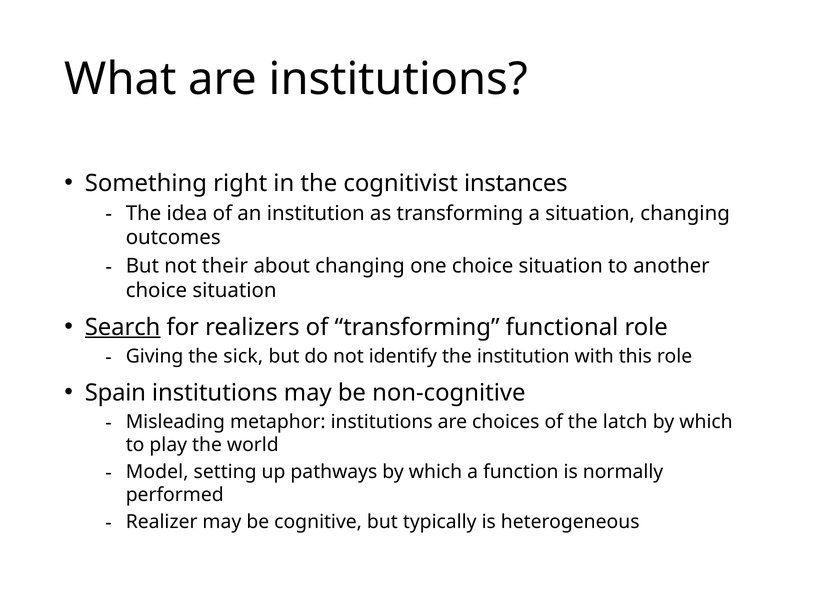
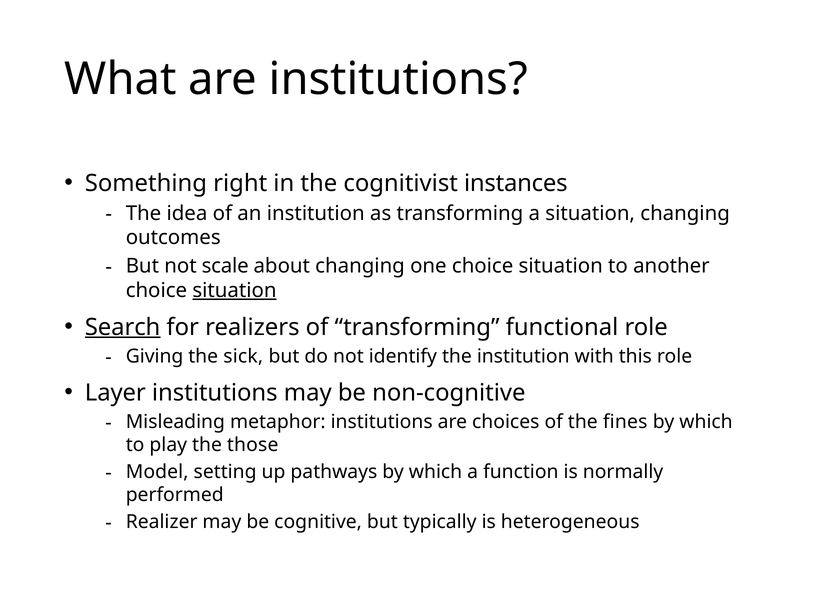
their: their -> scale
situation at (234, 290) underline: none -> present
Spain: Spain -> Layer
latch: latch -> fines
world: world -> those
